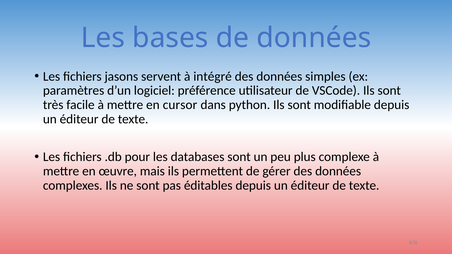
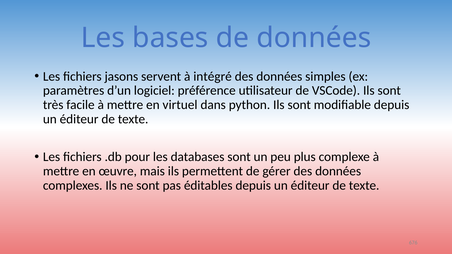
cursor: cursor -> virtuel
